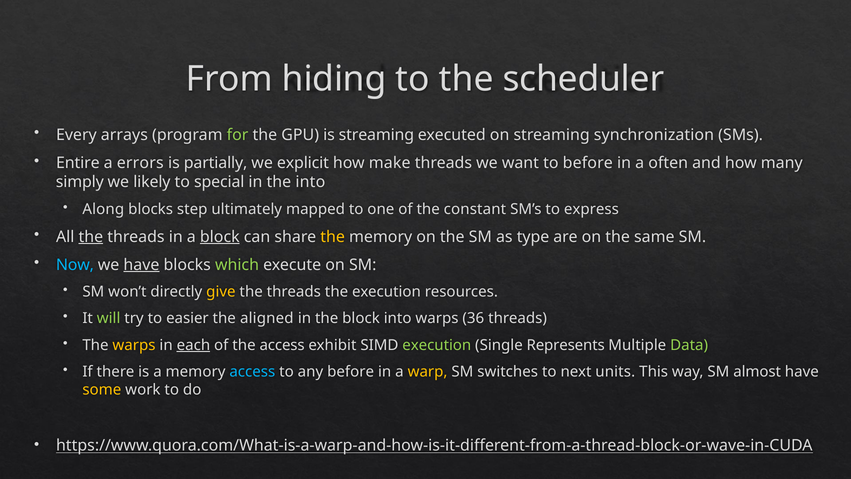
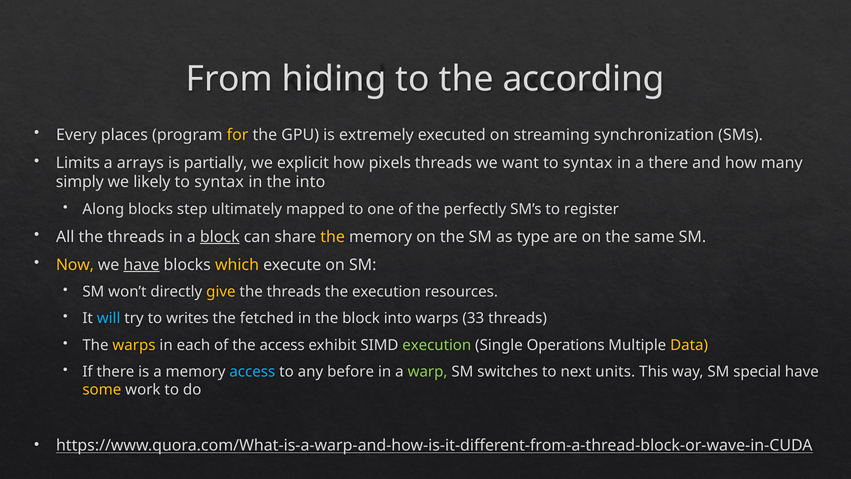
scheduler: scheduler -> according
arrays: arrays -> places
for colour: light green -> yellow
is streaming: streaming -> extremely
Entire: Entire -> Limits
errors: errors -> arrays
make: make -> pixels
want to before: before -> syntax
a often: often -> there
special at (219, 182): special -> syntax
constant: constant -> perfectly
express: express -> register
the at (91, 237) underline: present -> none
Now colour: light blue -> yellow
which colour: light green -> yellow
will colour: light green -> light blue
easier: easier -> writes
aligned: aligned -> fetched
36: 36 -> 33
each underline: present -> none
Represents: Represents -> Operations
Data colour: light green -> yellow
warp colour: yellow -> light green
almost: almost -> special
